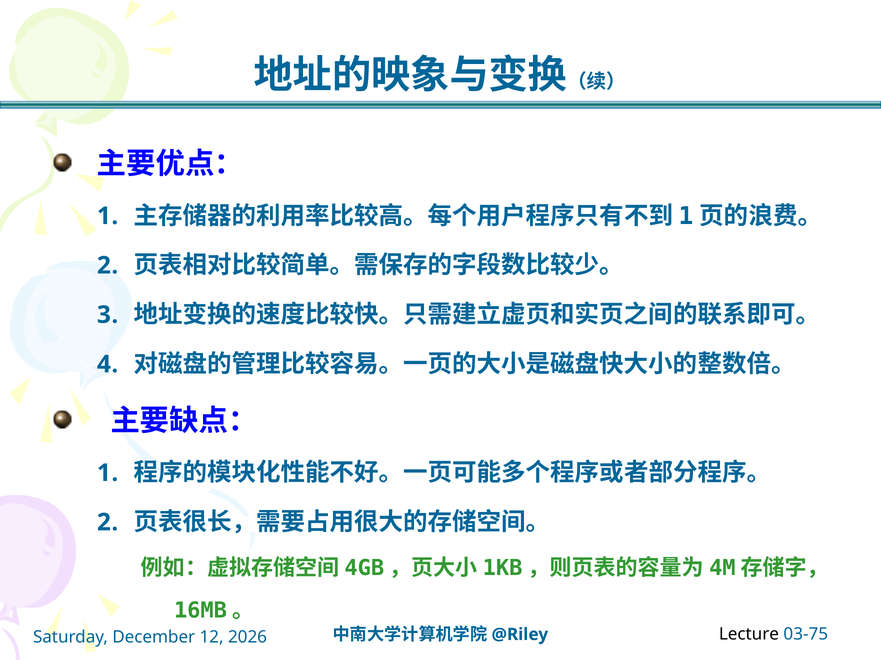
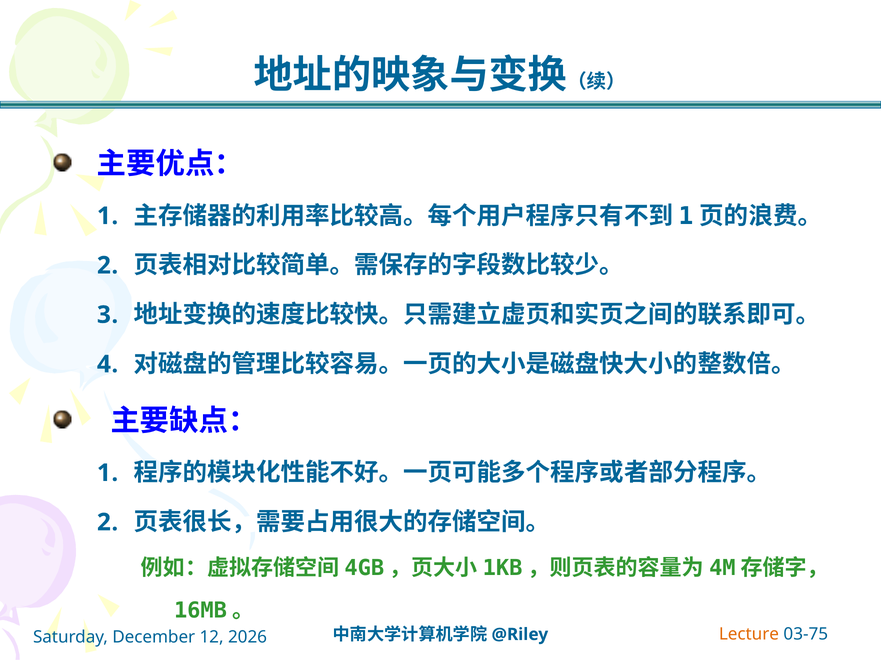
Lecture colour: black -> orange
